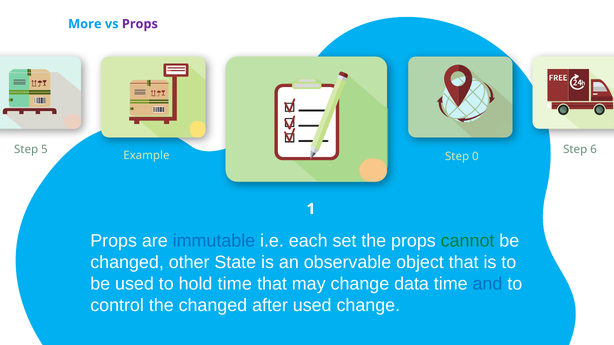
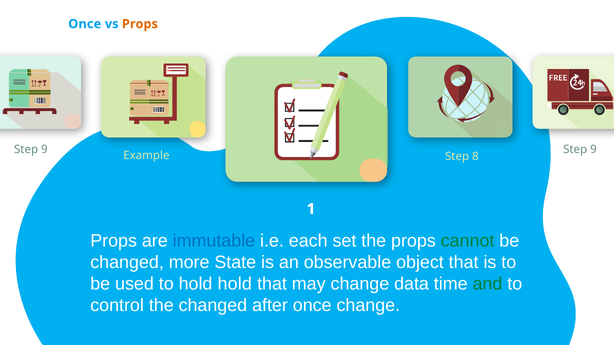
More at (85, 24): More -> Once
Props at (140, 24) colour: purple -> orange
5 at (44, 150): 5 -> 9
6 at (593, 150): 6 -> 9
0: 0 -> 8
other: other -> more
hold time: time -> hold
and colour: blue -> green
after used: used -> once
